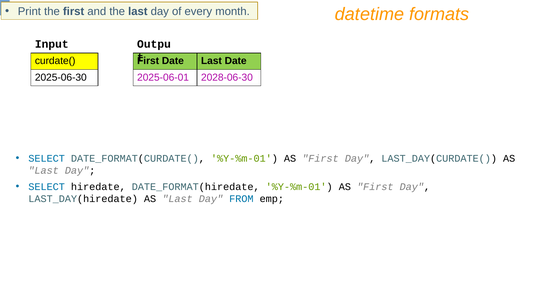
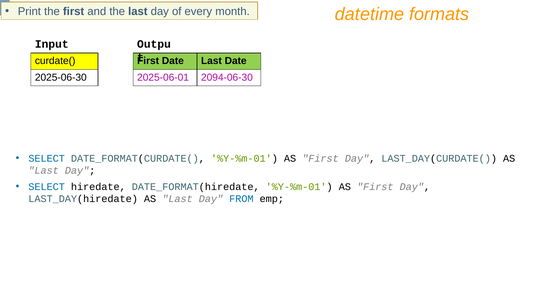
2028-06-30: 2028-06-30 -> 2094-06-30
